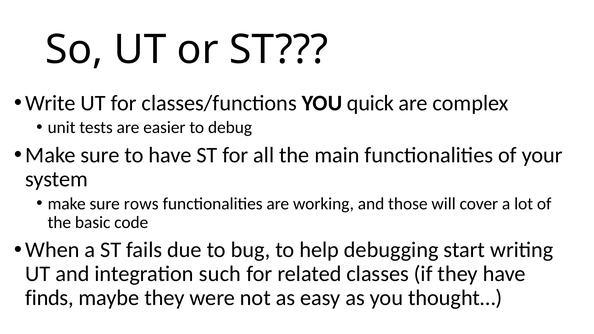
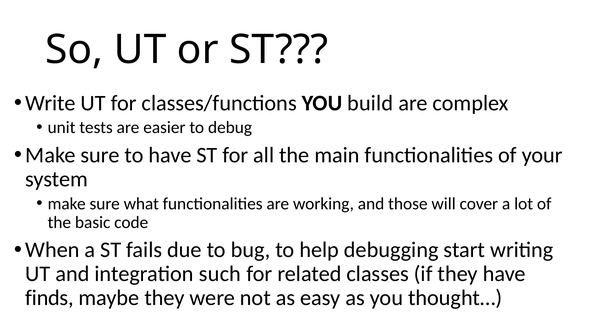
quick: quick -> build
rows: rows -> what
